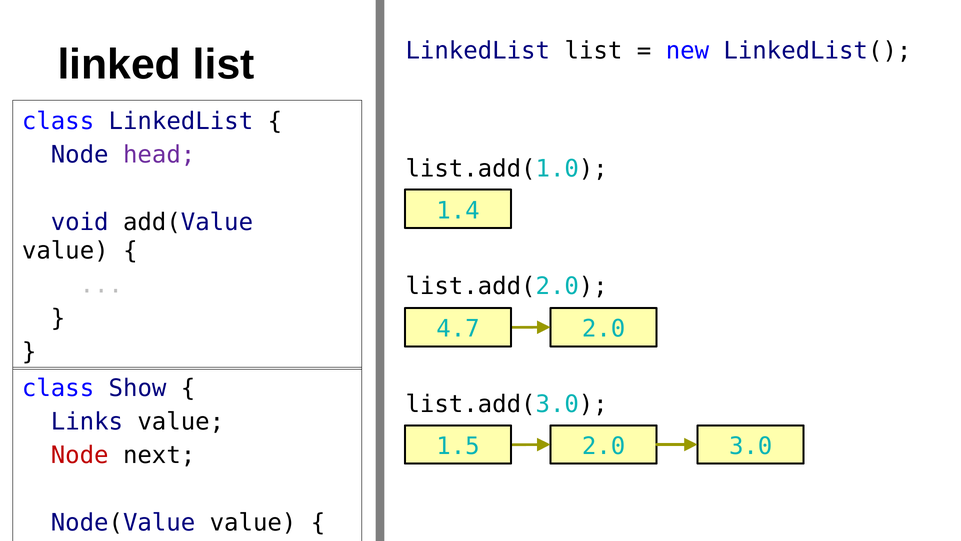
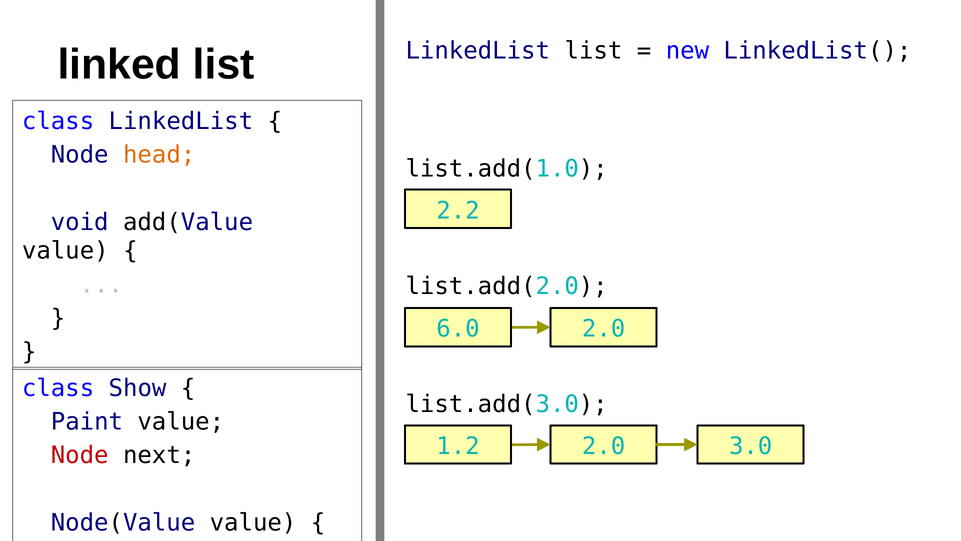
head colour: purple -> orange
1.4: 1.4 -> 2.2
4.7: 4.7 -> 6.0
Links: Links -> Paint
1.5: 1.5 -> 1.2
